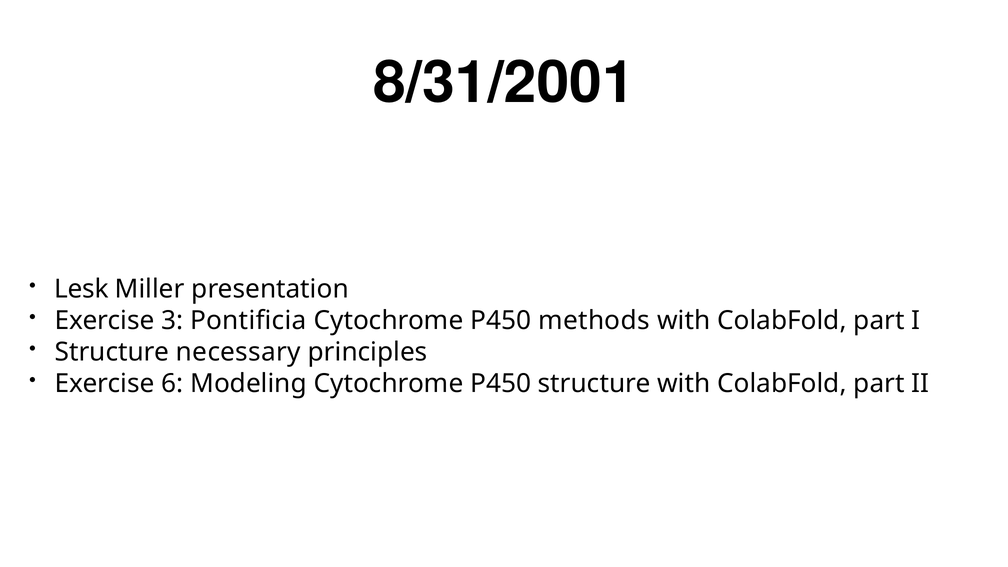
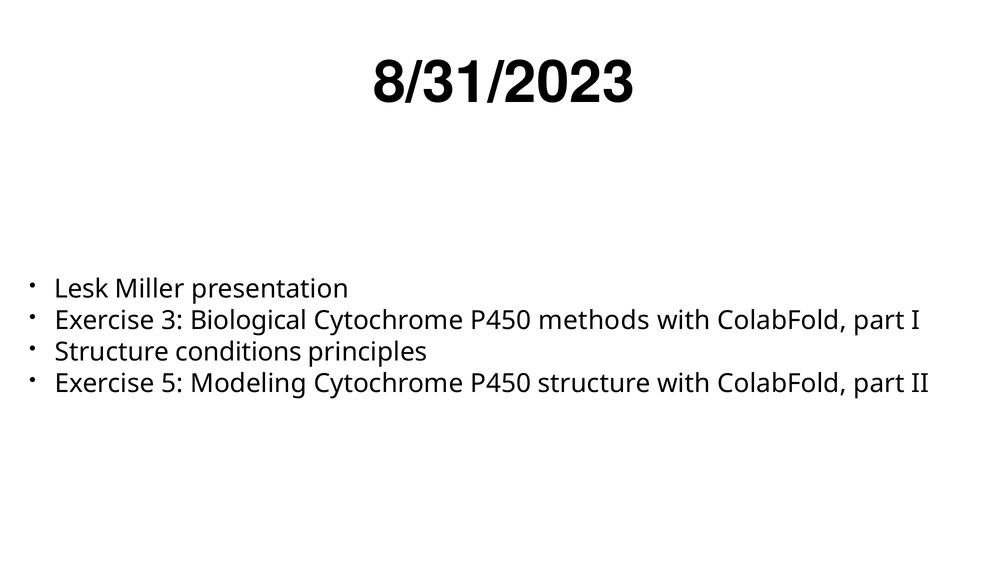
8/31/2001: 8/31/2001 -> 8/31/2023
Pontificia: Pontificia -> Biological
necessary: necessary -> conditions
6: 6 -> 5
